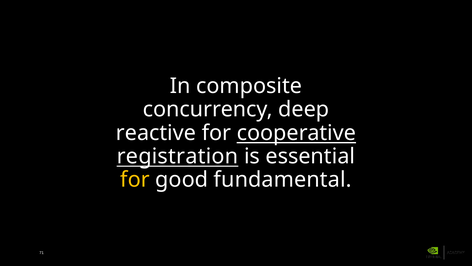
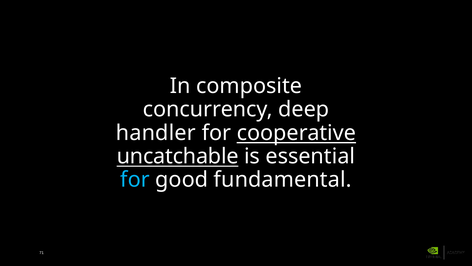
reactive: reactive -> handler
registration: registration -> uncatchable
for at (135, 179) colour: yellow -> light blue
